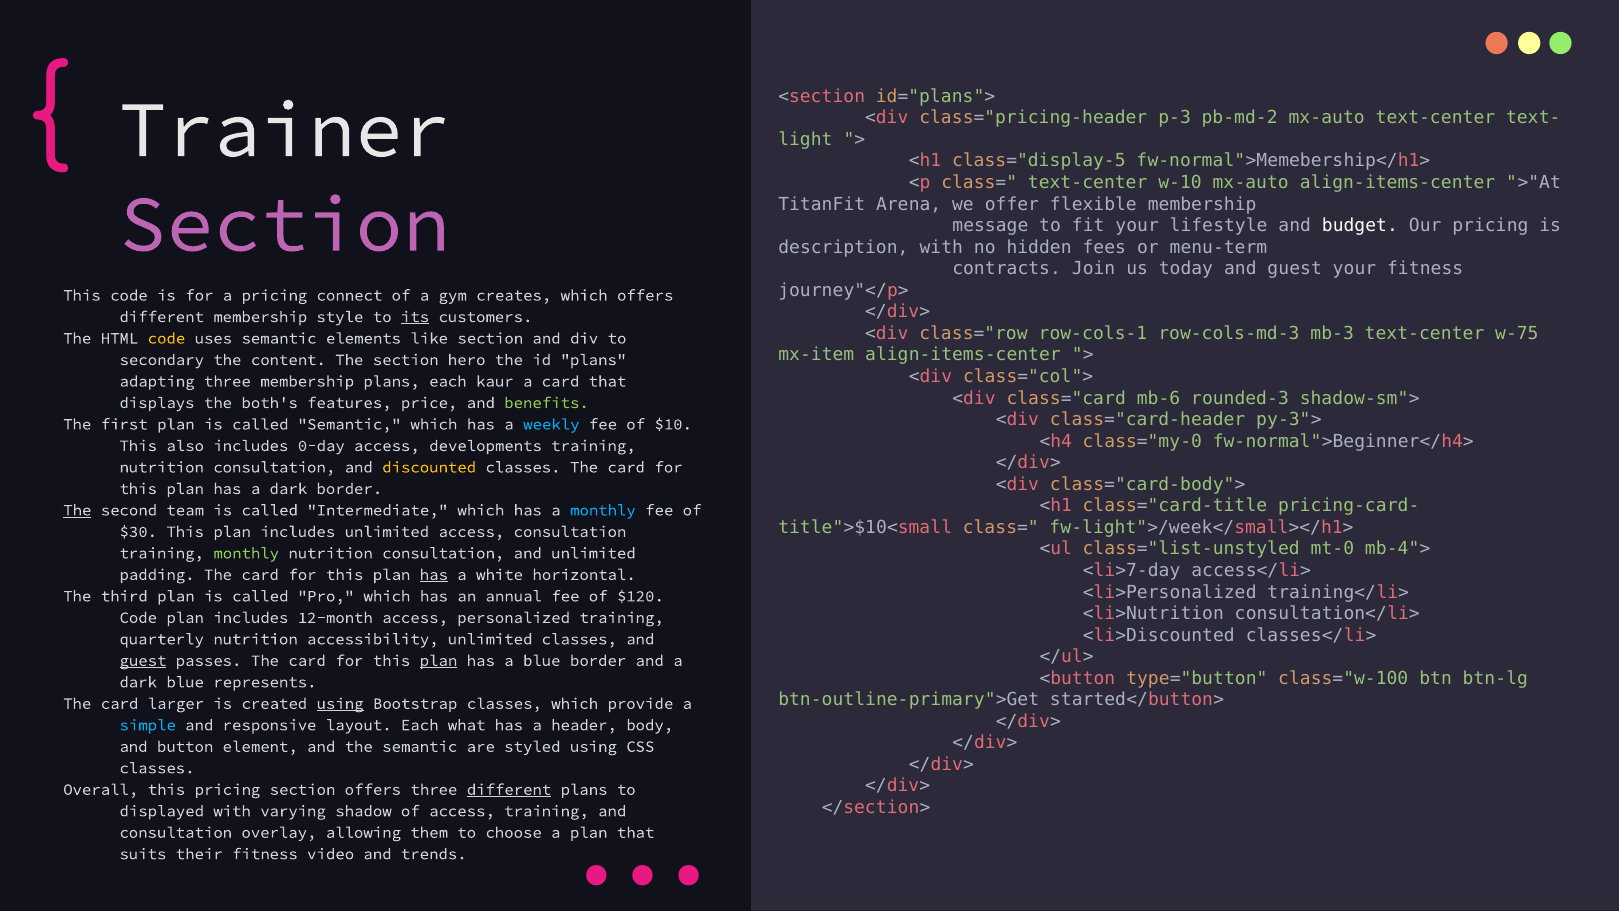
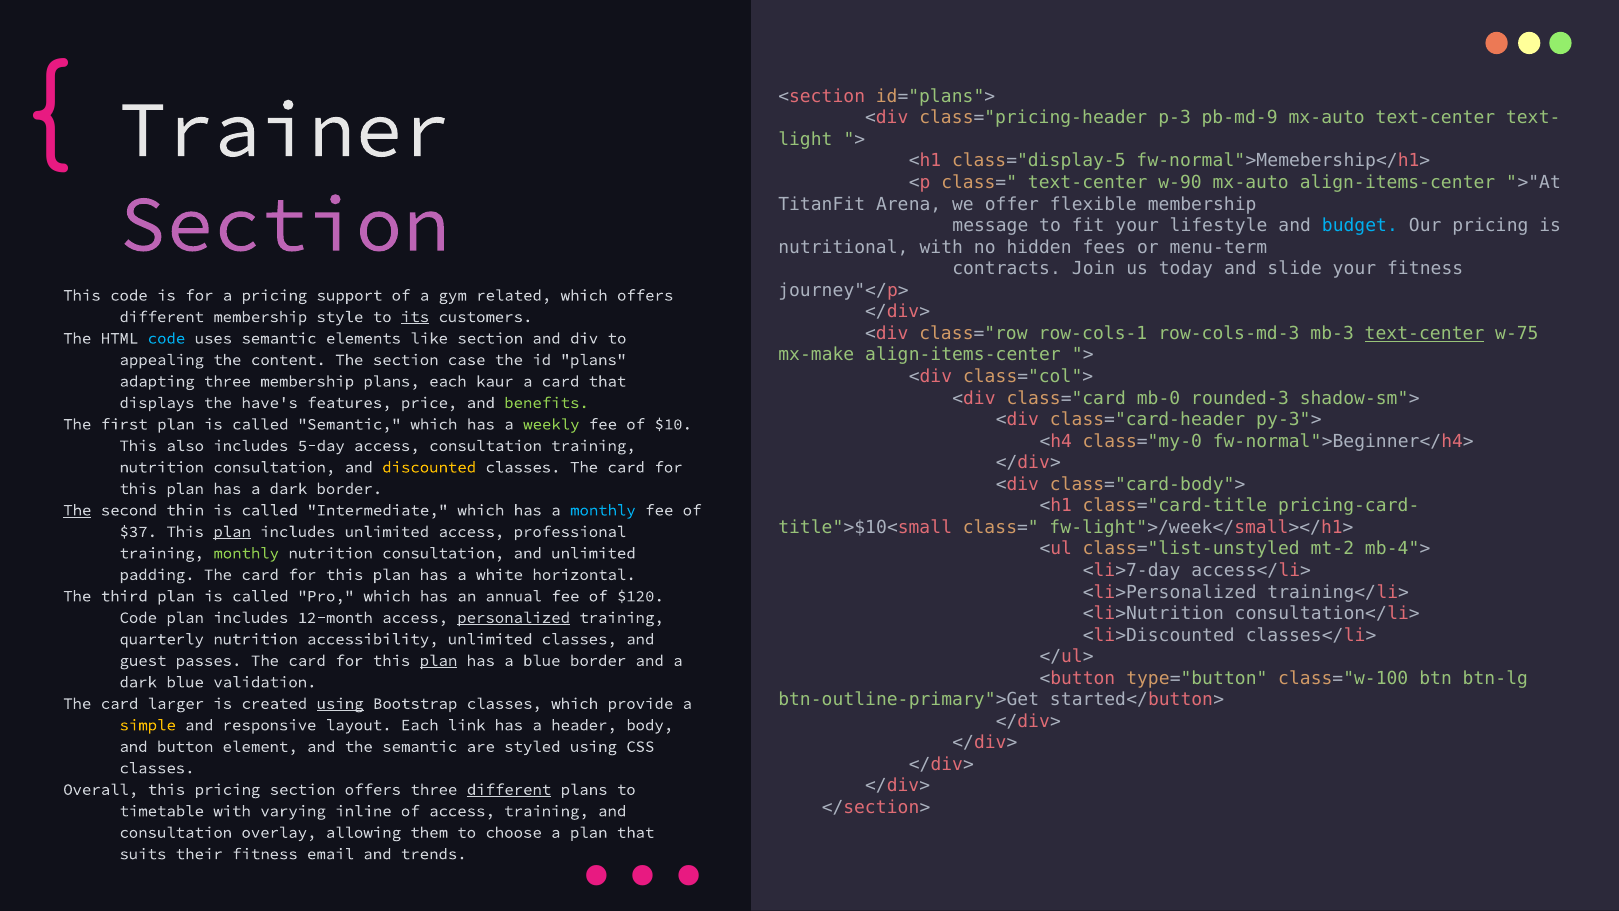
pb-md-2: pb-md-2 -> pb-md-9
w-10: w-10 -> w-90
budget colour: white -> light blue
description: description -> nutritional
today and guest: guest -> slide
connect: connect -> support
creates: creates -> related
text-center at (1425, 333) underline: none -> present
code at (166, 338) colour: yellow -> light blue
mx-item: mx-item -> mx-make
secondary: secondary -> appealing
hero: hero -> case
mb-6: mb-6 -> mb-0
both's: both's -> have's
weekly colour: light blue -> light green
0-day: 0-day -> 5-day
access developments: developments -> consultation
team: team -> thin
$30: $30 -> $37
plan at (232, 532) underline: none -> present
access consultation: consultation -> professional
mt-0: mt-0 -> mt-2
has at (434, 575) underline: present -> none
personalized underline: none -> present
guest at (143, 660) underline: present -> none
represents: represents -> validation
simple colour: light blue -> yellow
what: what -> link
displayed: displayed -> timetable
shadow: shadow -> inline
video: video -> email
